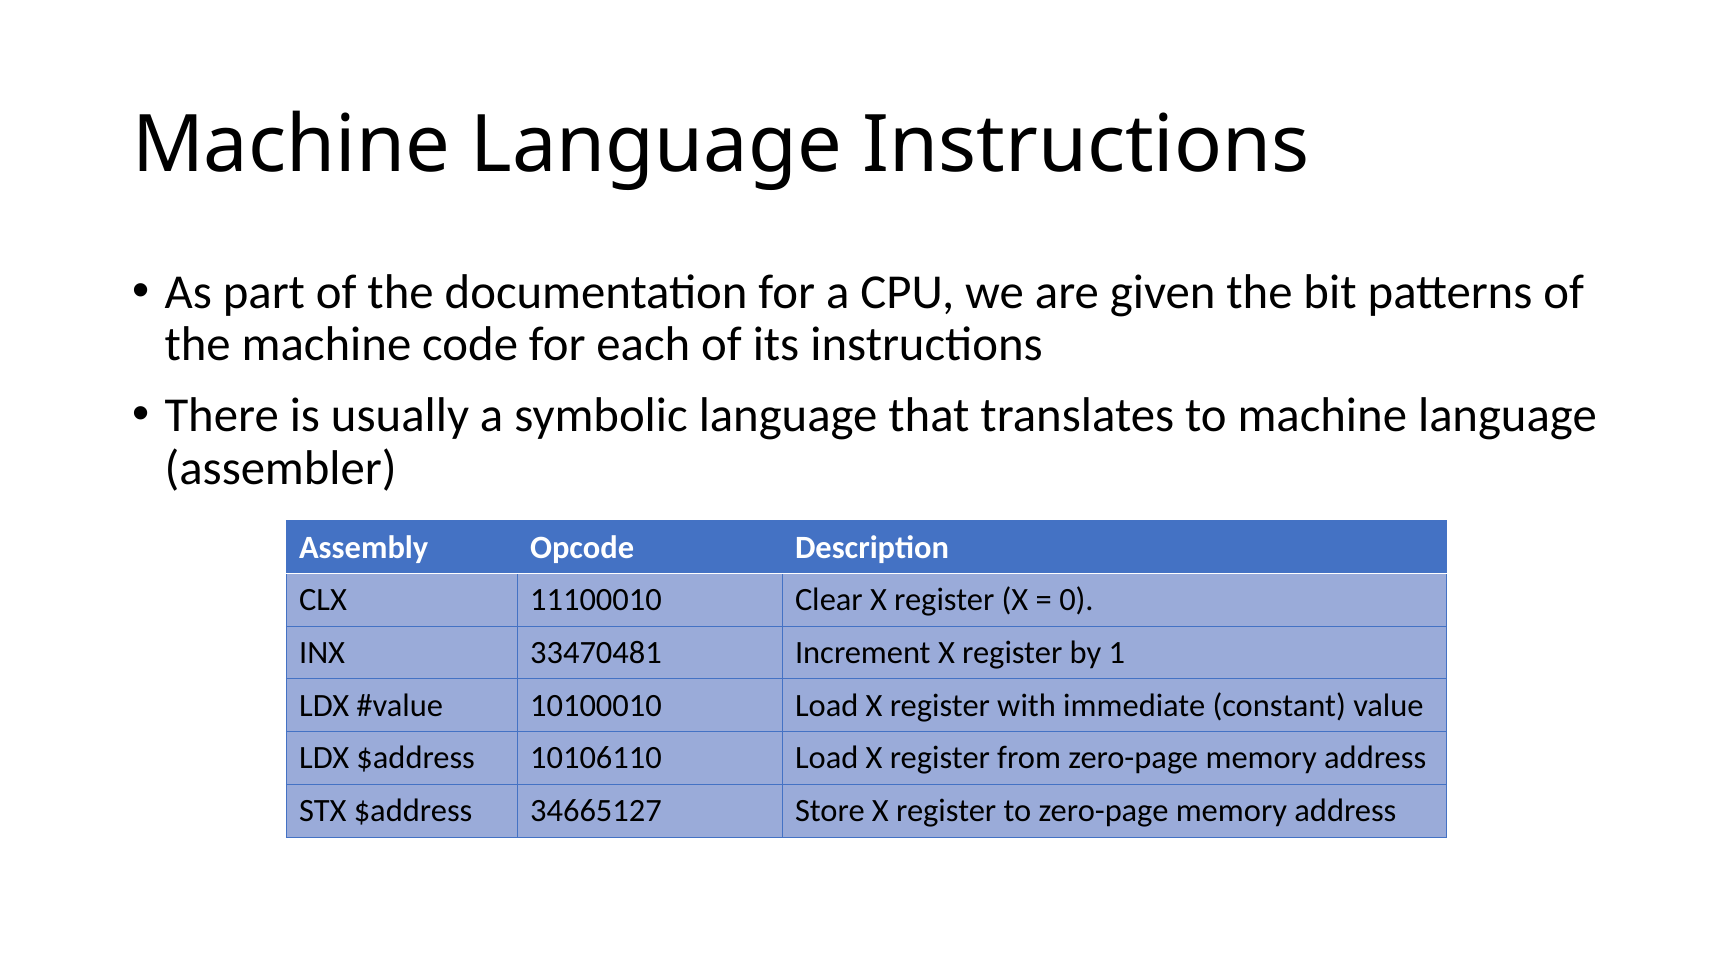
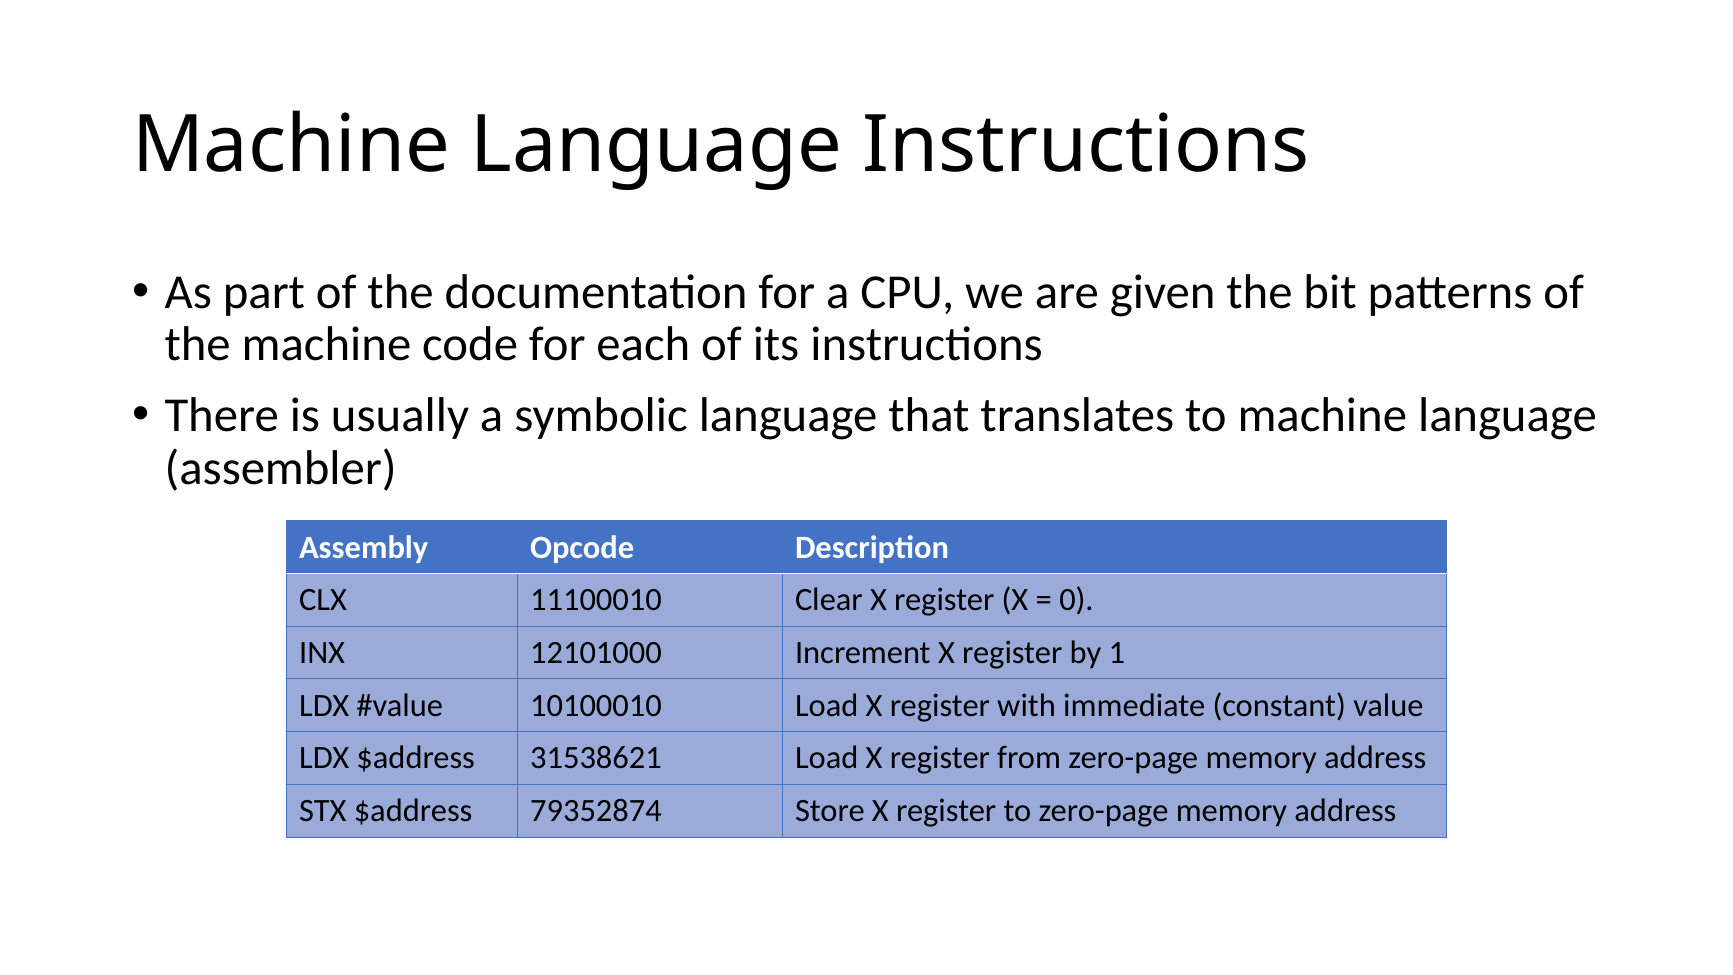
33470481: 33470481 -> 12101000
10106110: 10106110 -> 31538621
34665127: 34665127 -> 79352874
